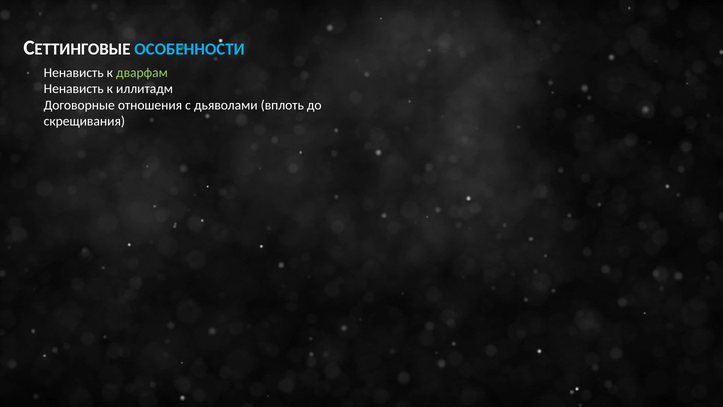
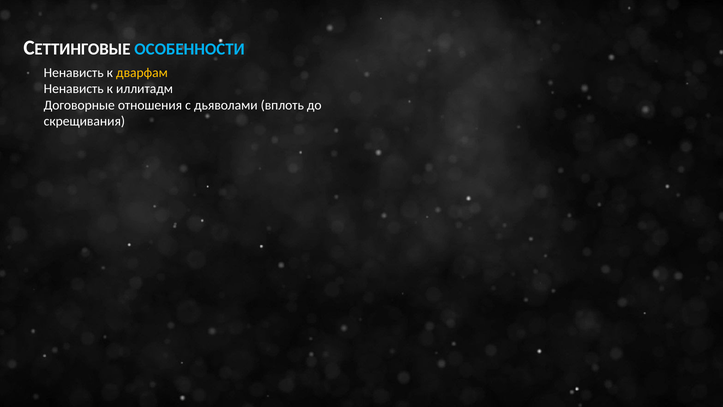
дварфам colour: light green -> yellow
